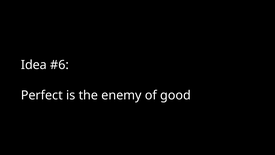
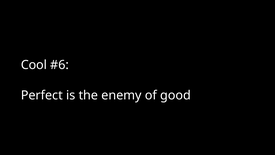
Idea: Idea -> Cool
